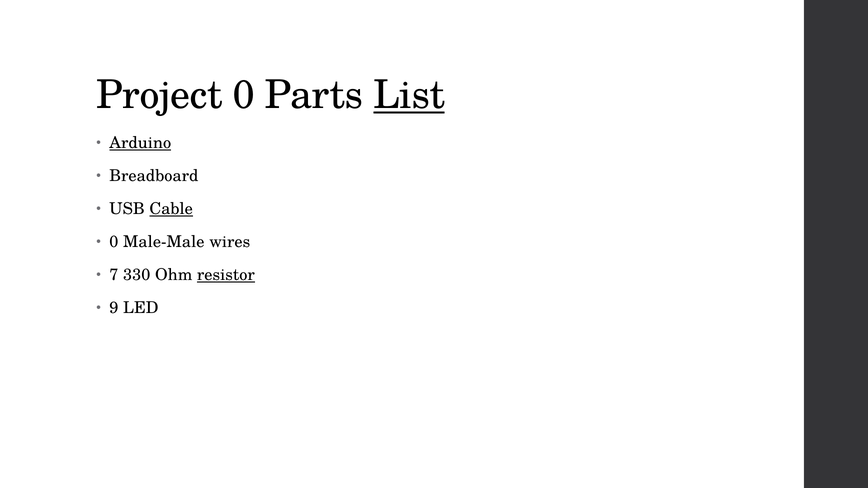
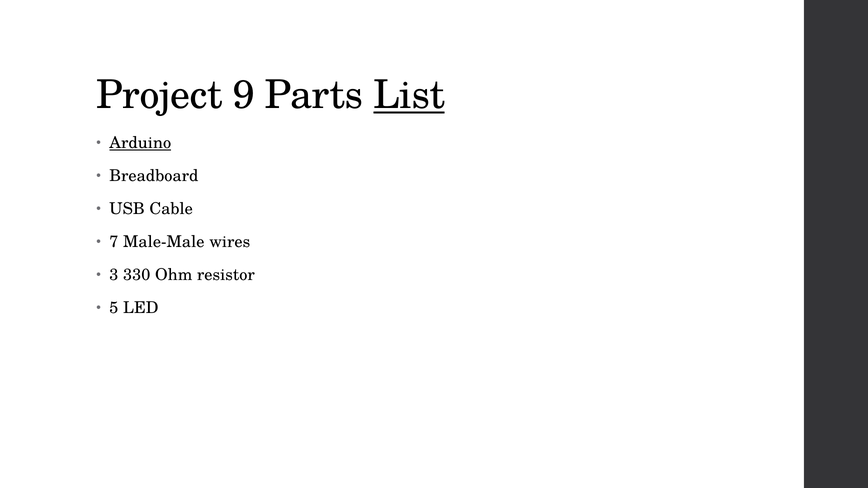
Project 0: 0 -> 9
Cable underline: present -> none
0 at (114, 242): 0 -> 7
7: 7 -> 3
resistor underline: present -> none
9: 9 -> 5
